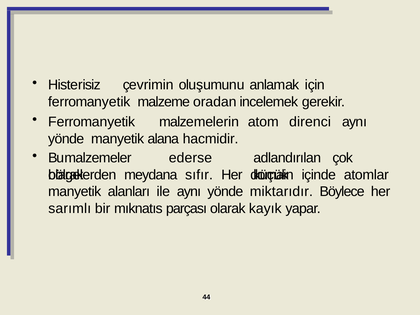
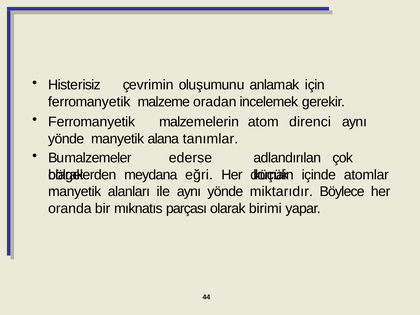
hacmidir: hacmidir -> tanımlar
sıfır: sıfır -> eğri
sarımlı: sarımlı -> oranda
kayık: kayık -> birimi
